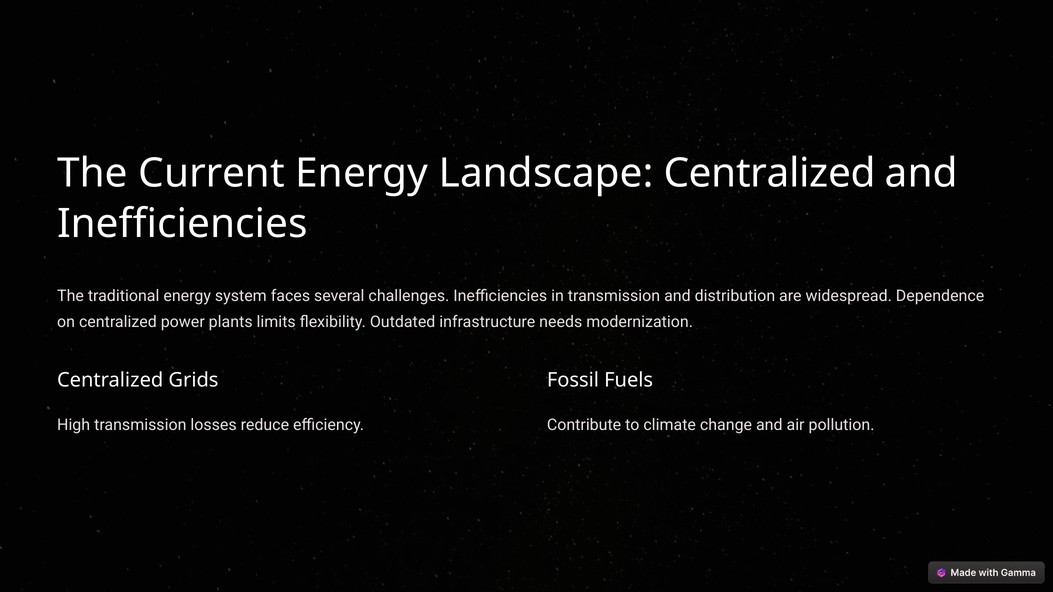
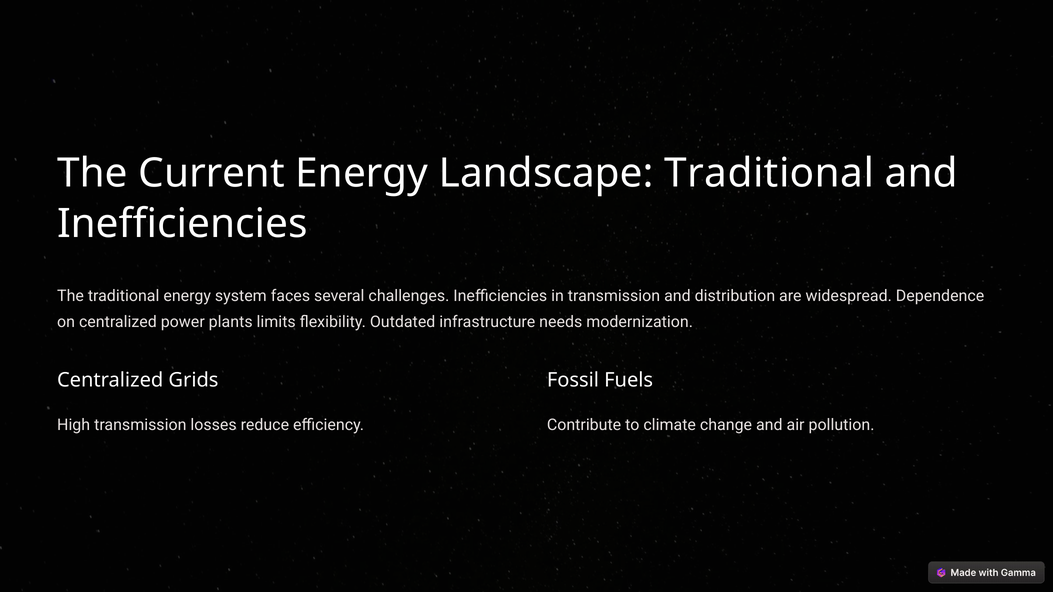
Landscape Centralized: Centralized -> Traditional
